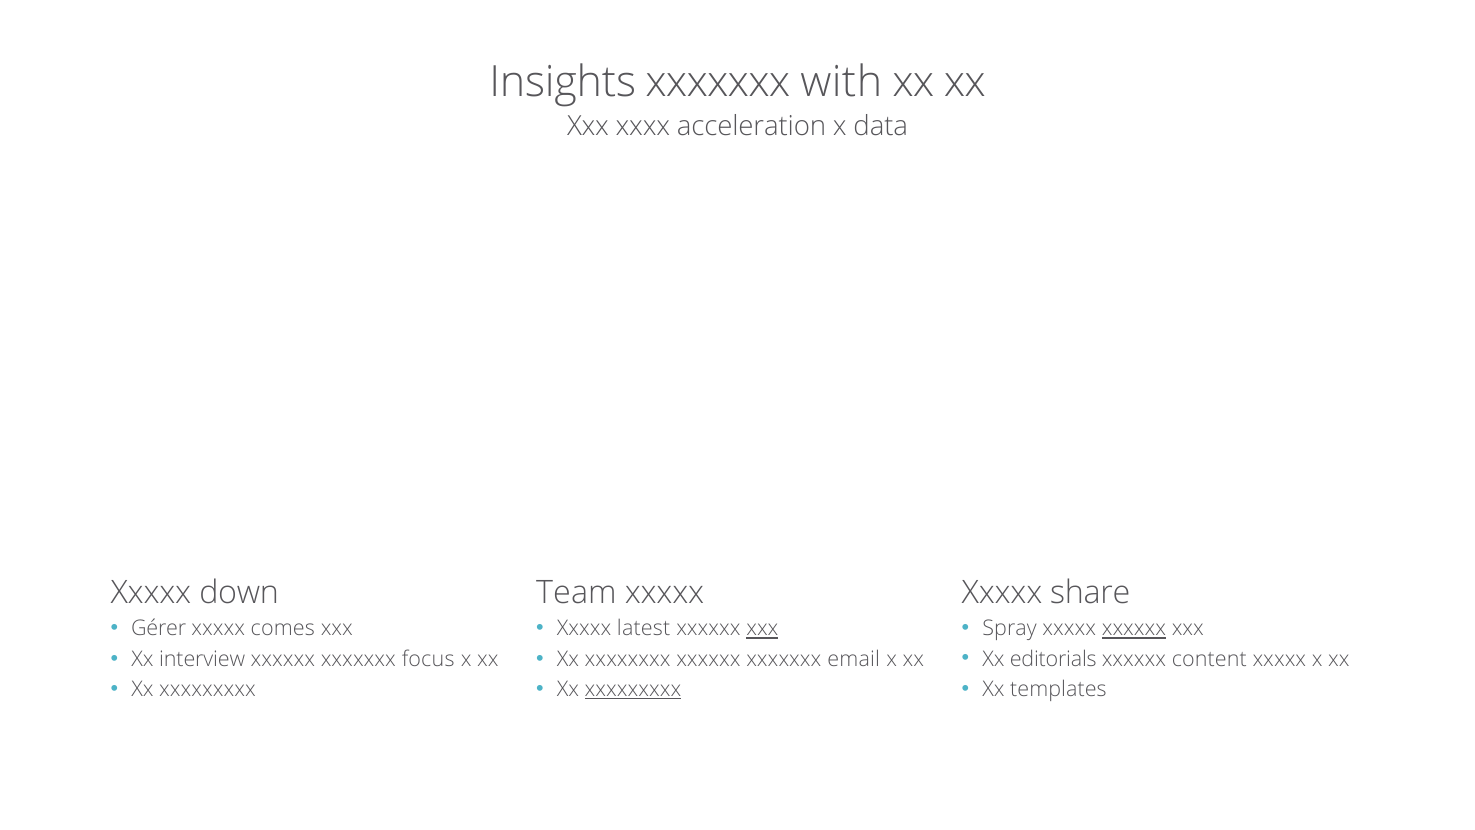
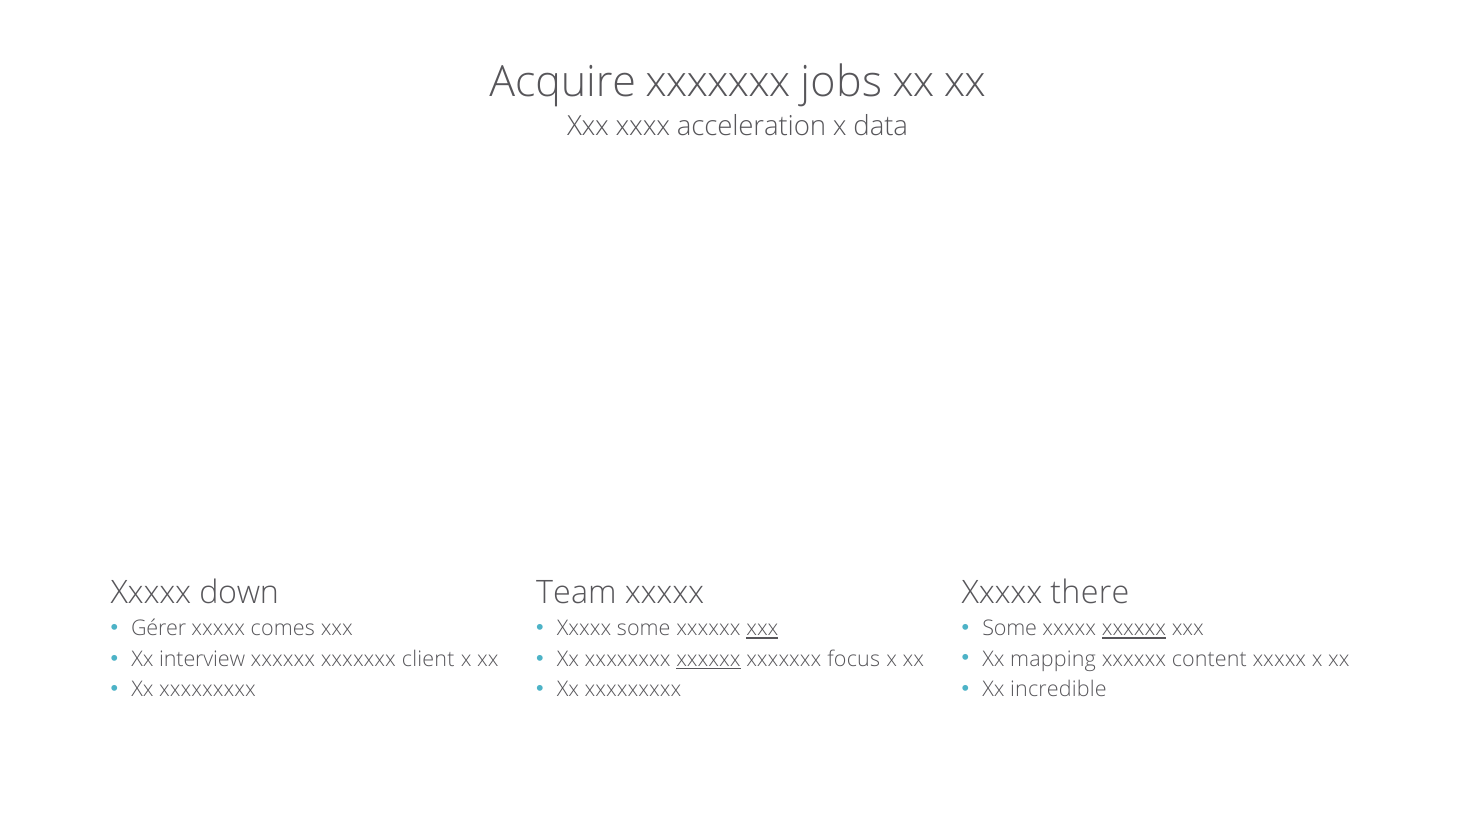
Insights: Insights -> Acquire
with: with -> jobs
share: share -> there
Xxxxx latest: latest -> some
Spray at (1010, 629): Spray -> Some
focus: focus -> client
xxxxxx at (708, 659) underline: none -> present
email: email -> focus
editorials: editorials -> mapping
templates: templates -> incredible
xxxxxxxxx at (633, 689) underline: present -> none
